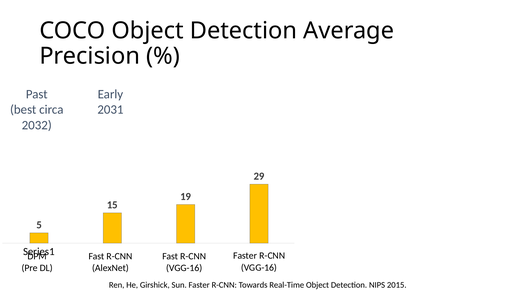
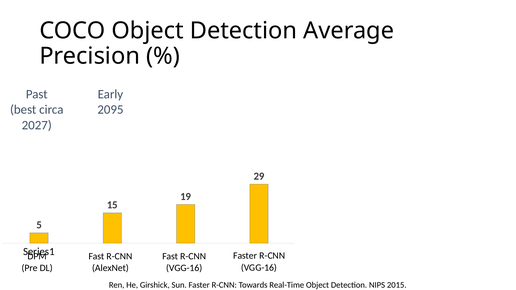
2031: 2031 -> 2095
2032: 2032 -> 2027
